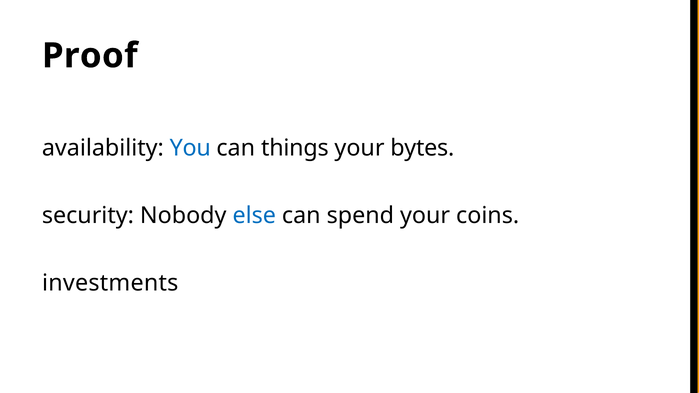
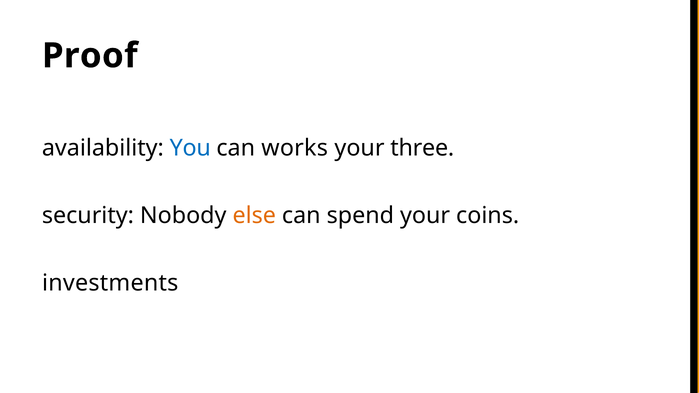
things: things -> works
bytes: bytes -> three
else colour: blue -> orange
